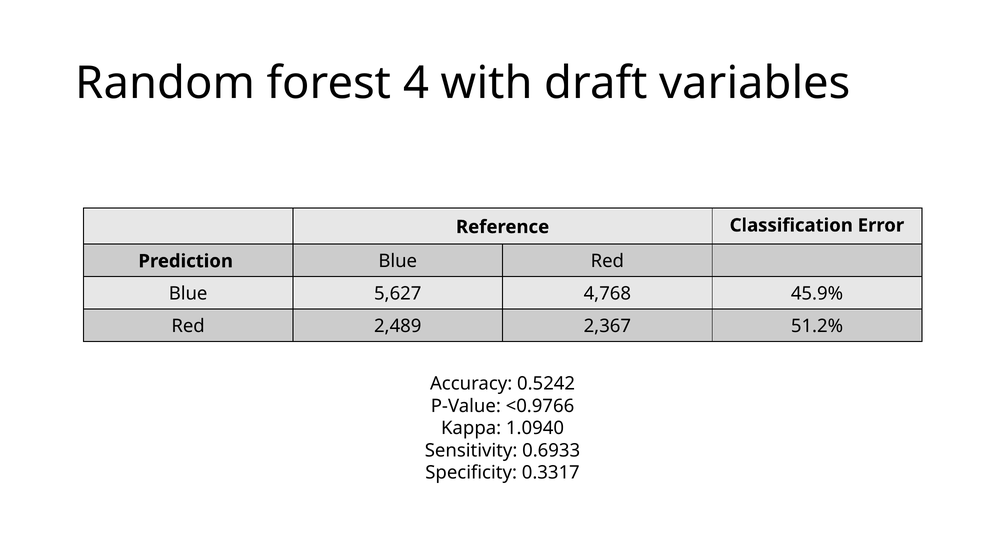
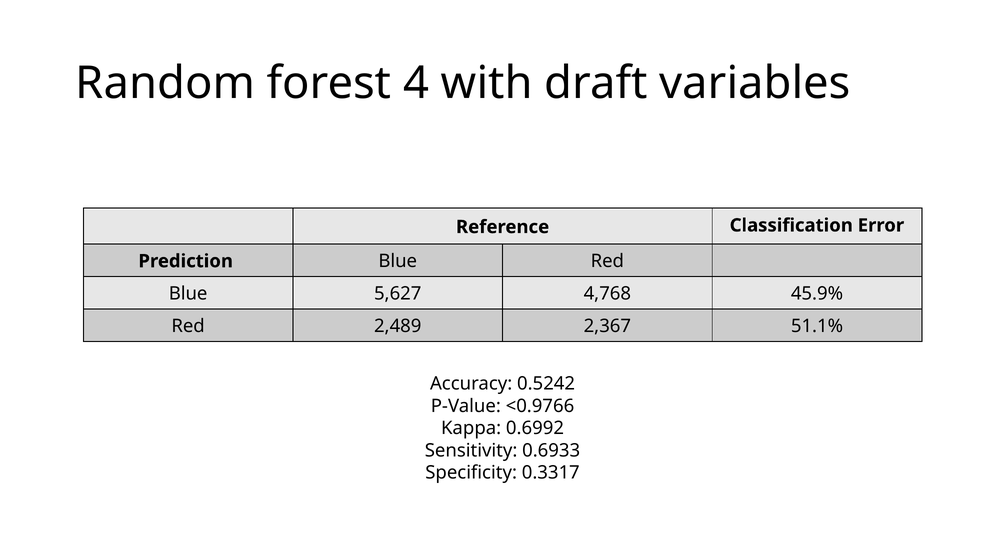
51.2%: 51.2% -> 51.1%
1.0940: 1.0940 -> 0.6992
